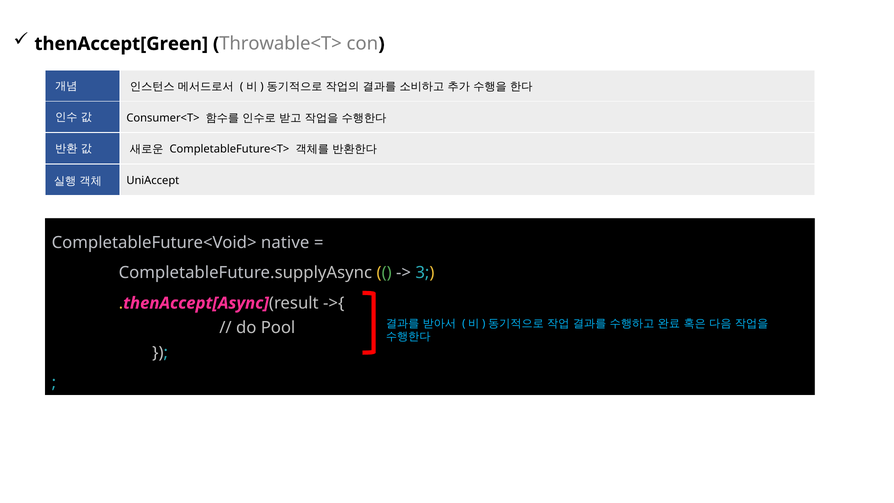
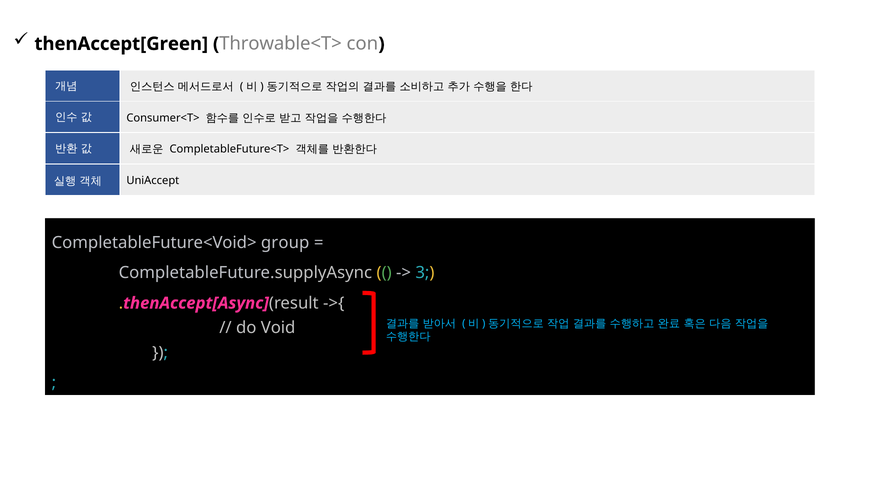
native: native -> group
Pool: Pool -> Void
